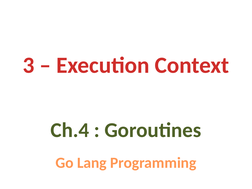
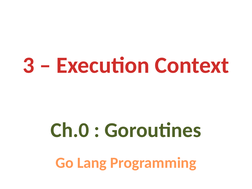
Ch.4: Ch.4 -> Ch.0
